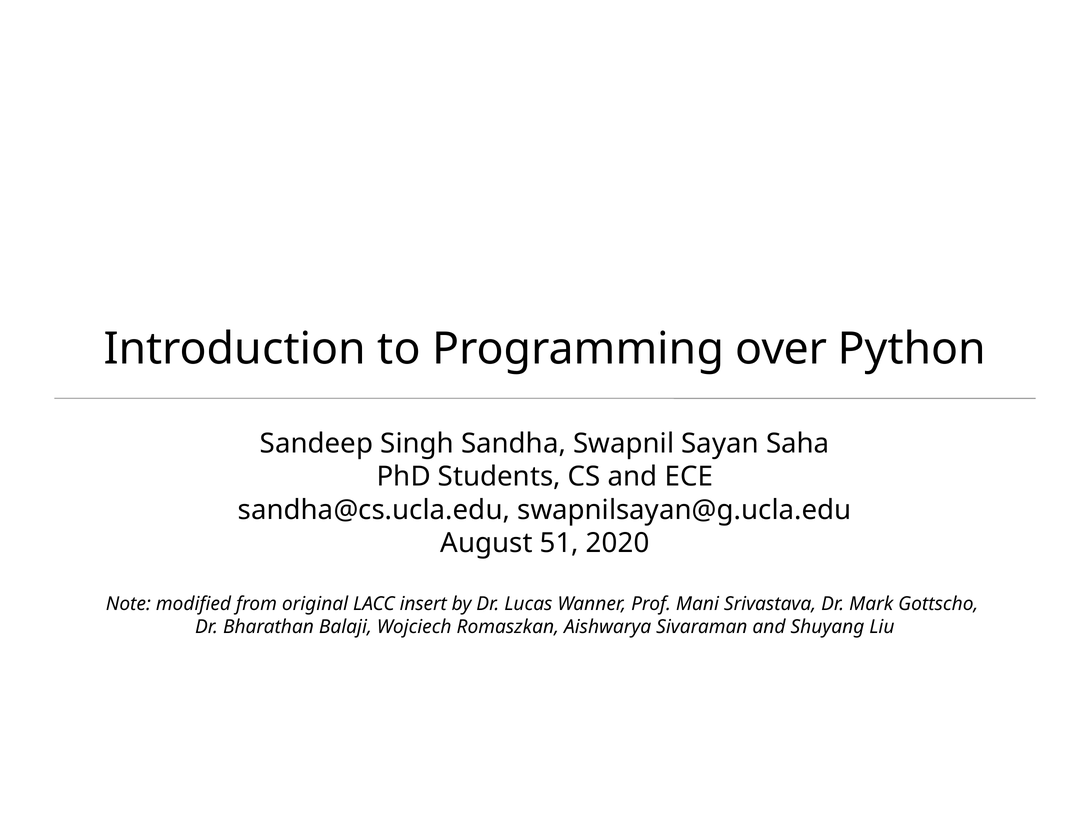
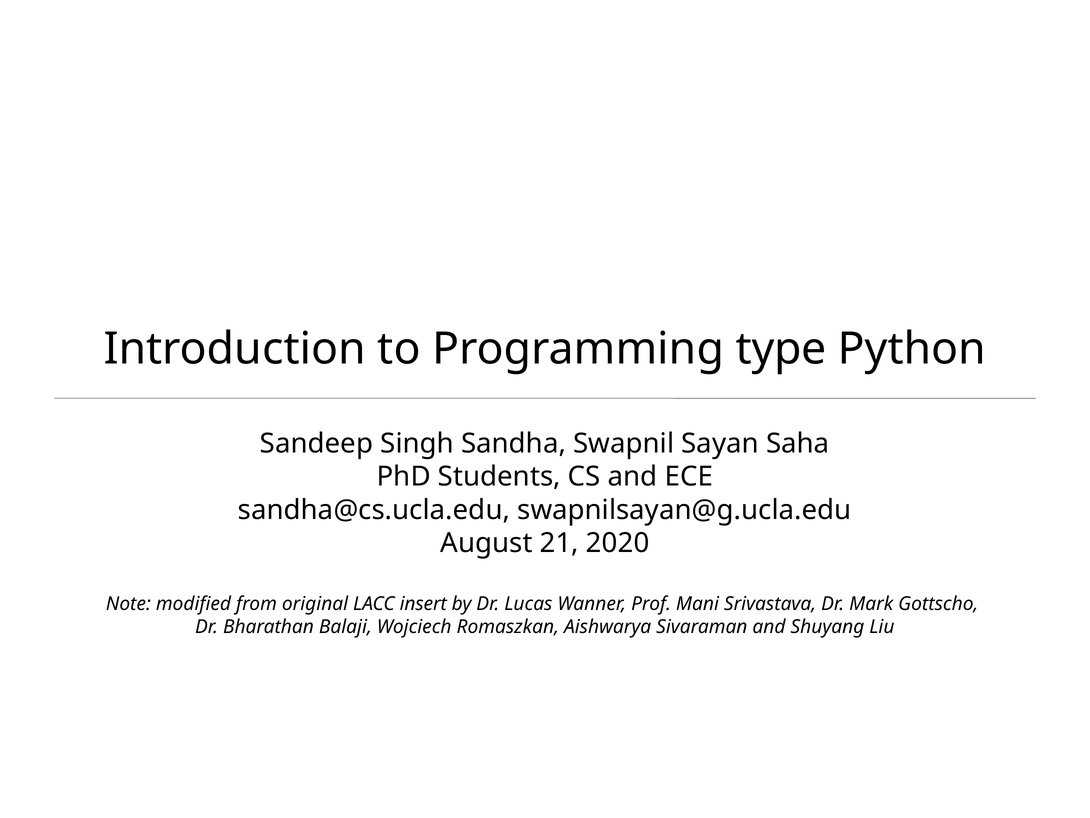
over: over -> type
51: 51 -> 21
